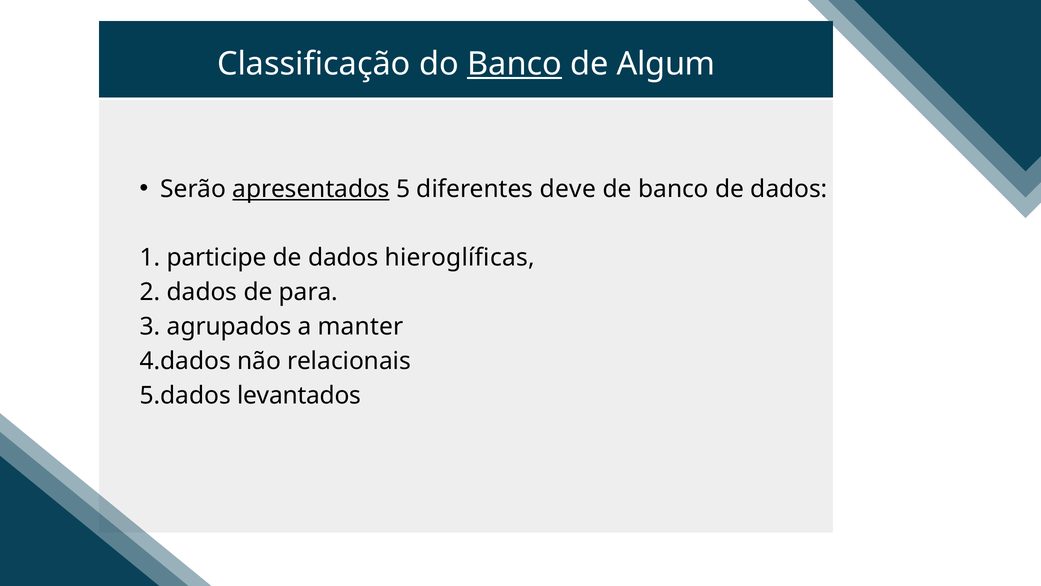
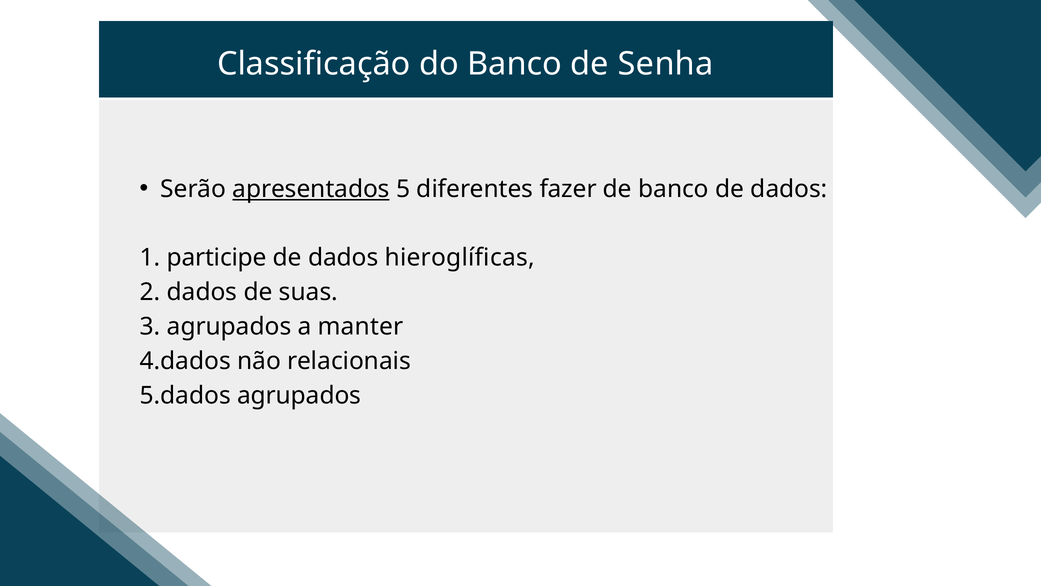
Banco at (515, 64) underline: present -> none
Algum: Algum -> Senha
deve: deve -> fazer
para: para -> suas
levantados at (299, 395): levantados -> agrupados
